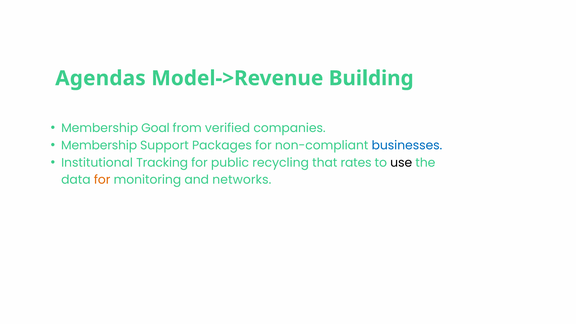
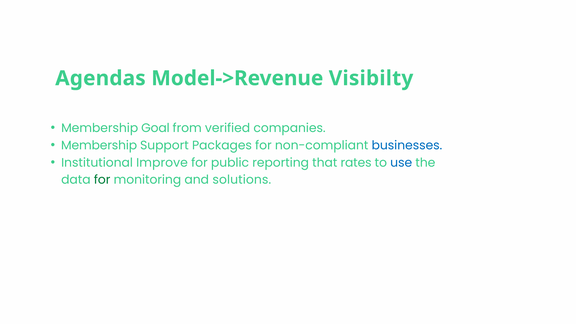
Building: Building -> Visibilty
Tracking: Tracking -> Improve
recycling: recycling -> reporting
use colour: black -> blue
for at (102, 180) colour: orange -> green
networks: networks -> solutions
